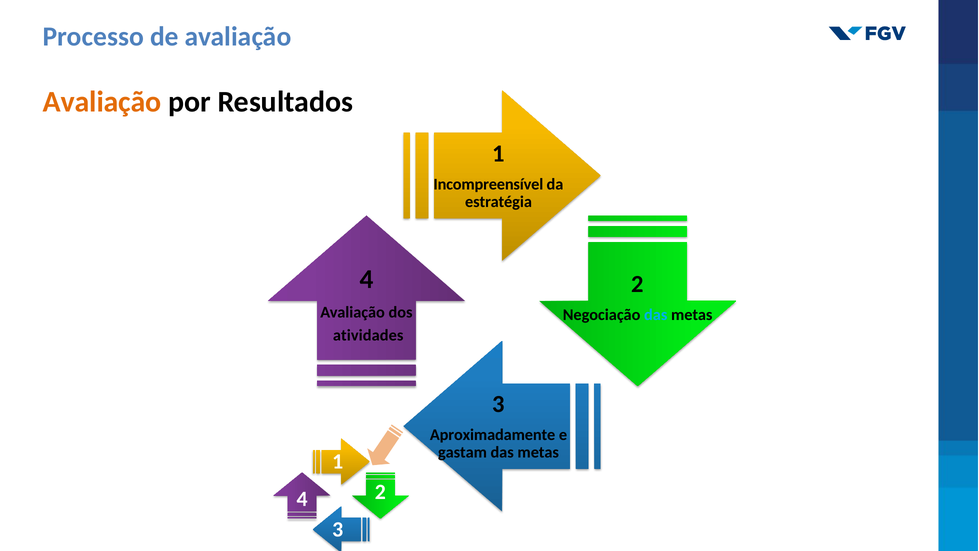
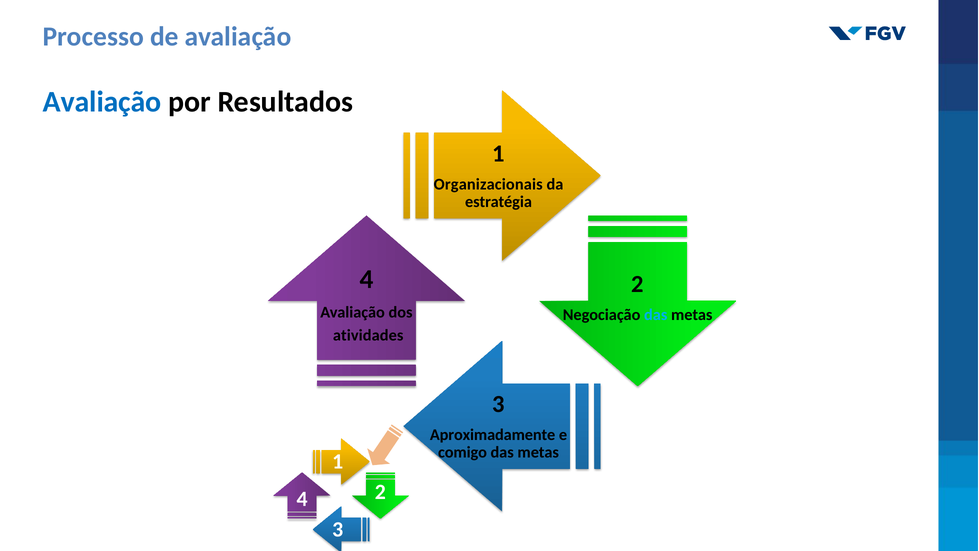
Avaliação at (102, 102) colour: orange -> blue
Incompreensível: Incompreensível -> Organizacionais
gastam: gastam -> comigo
